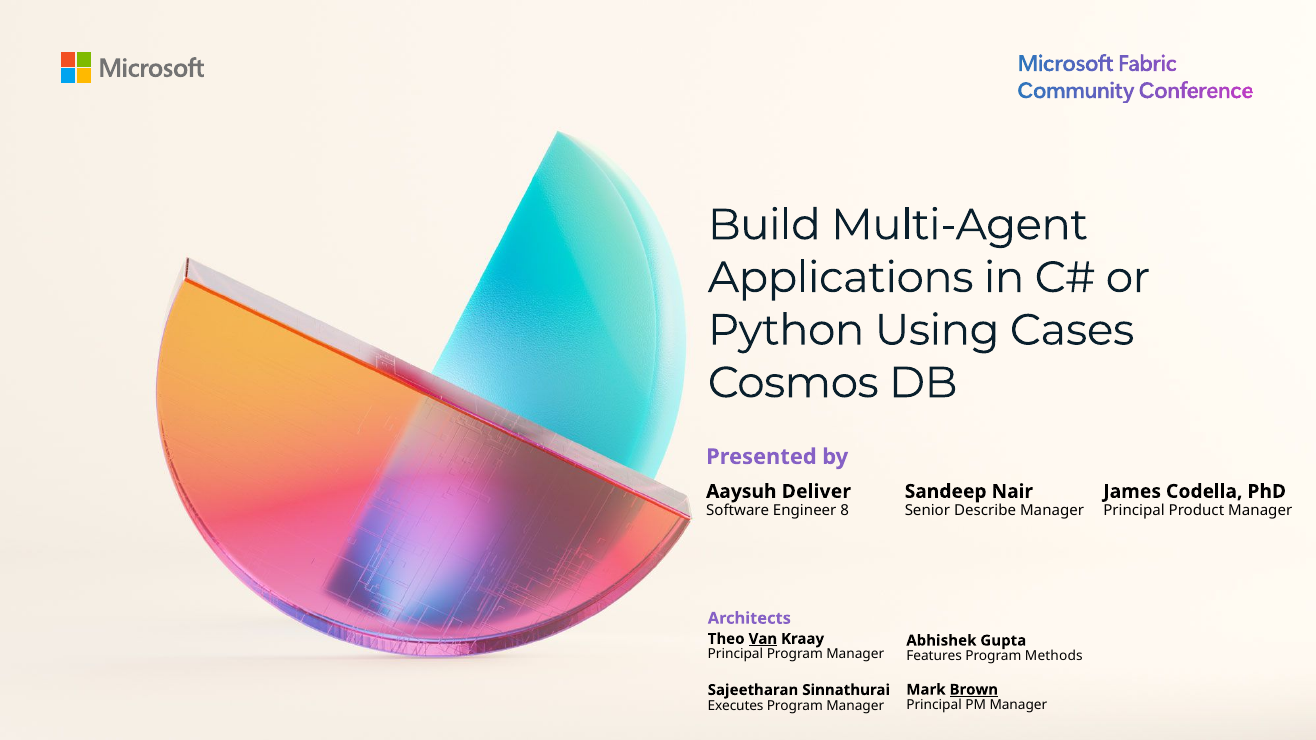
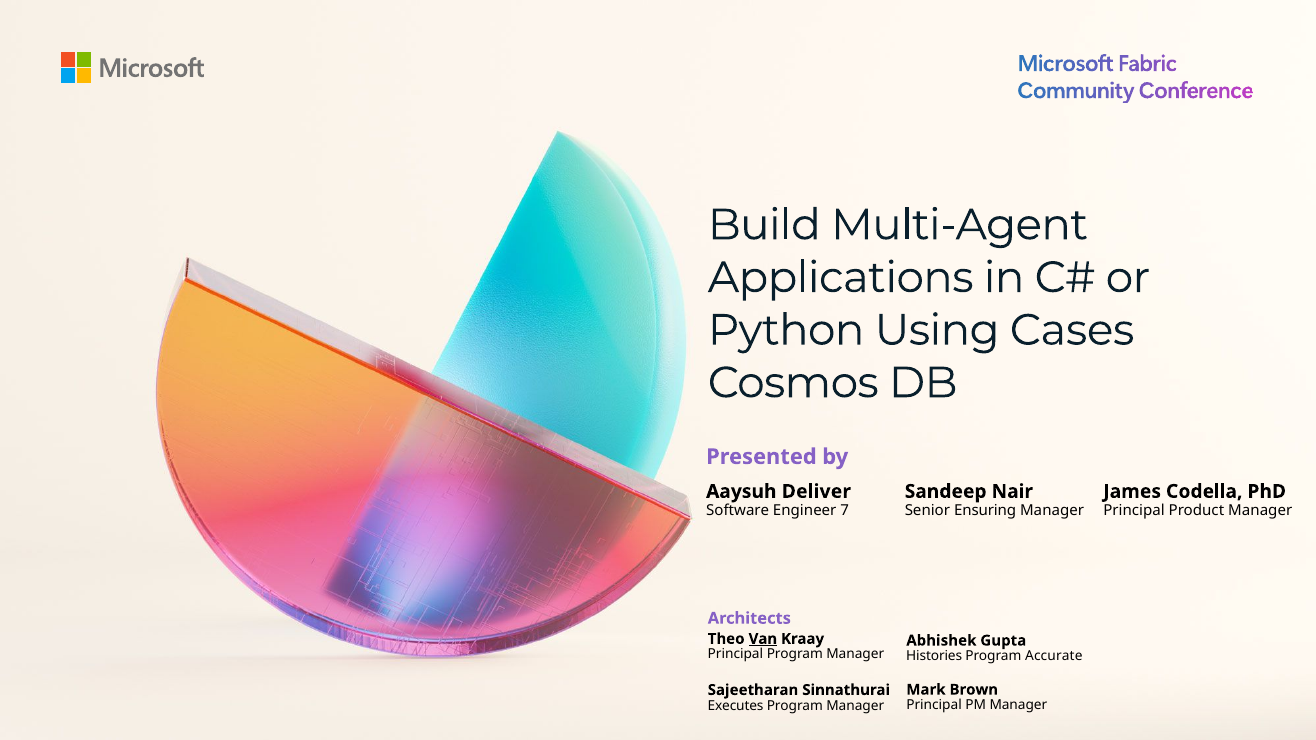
8: 8 -> 7
Describe: Describe -> Ensuring
Features: Features -> Histories
Methods: Methods -> Accurate
Brown underline: present -> none
